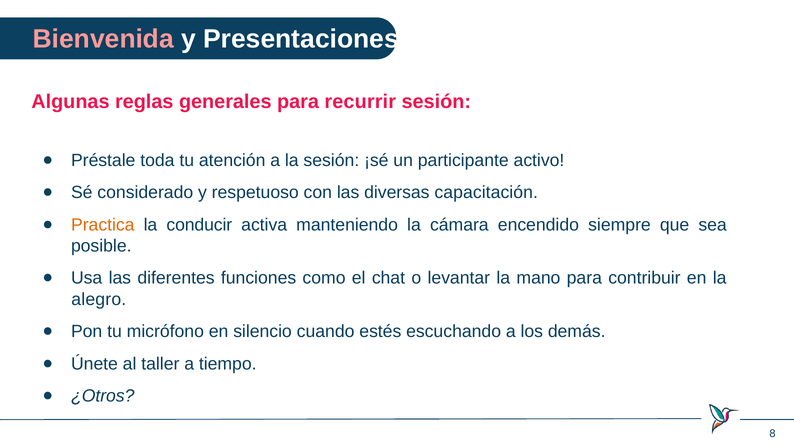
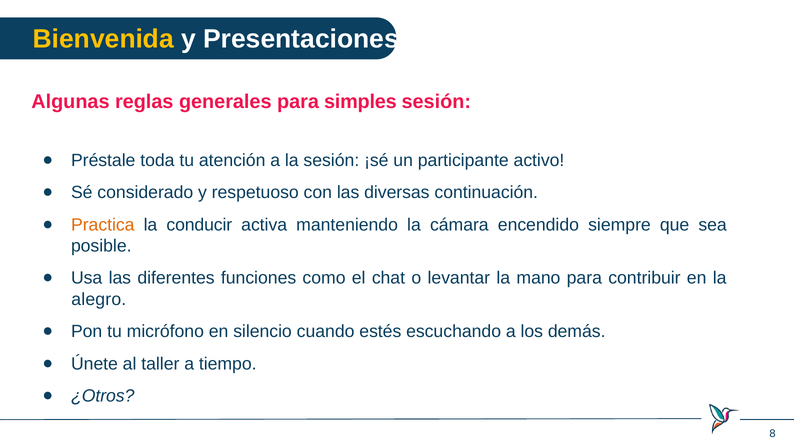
Bienvenida colour: pink -> yellow
recurrir: recurrir -> simples
capacitación: capacitación -> continuación
